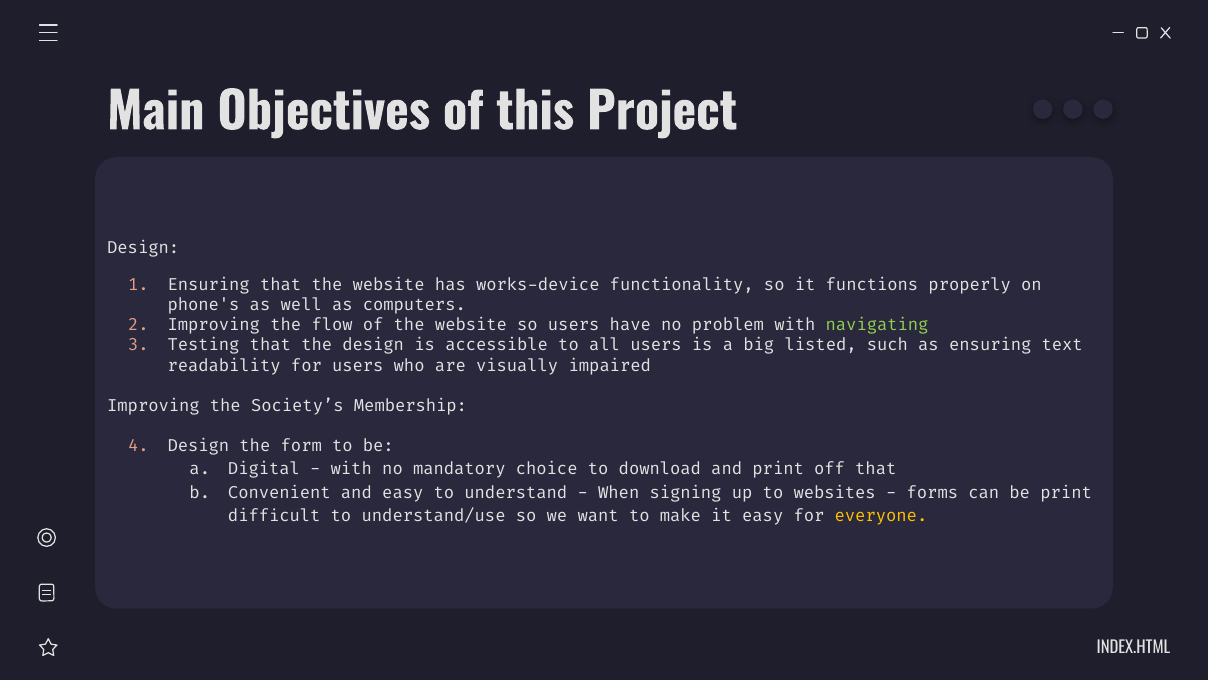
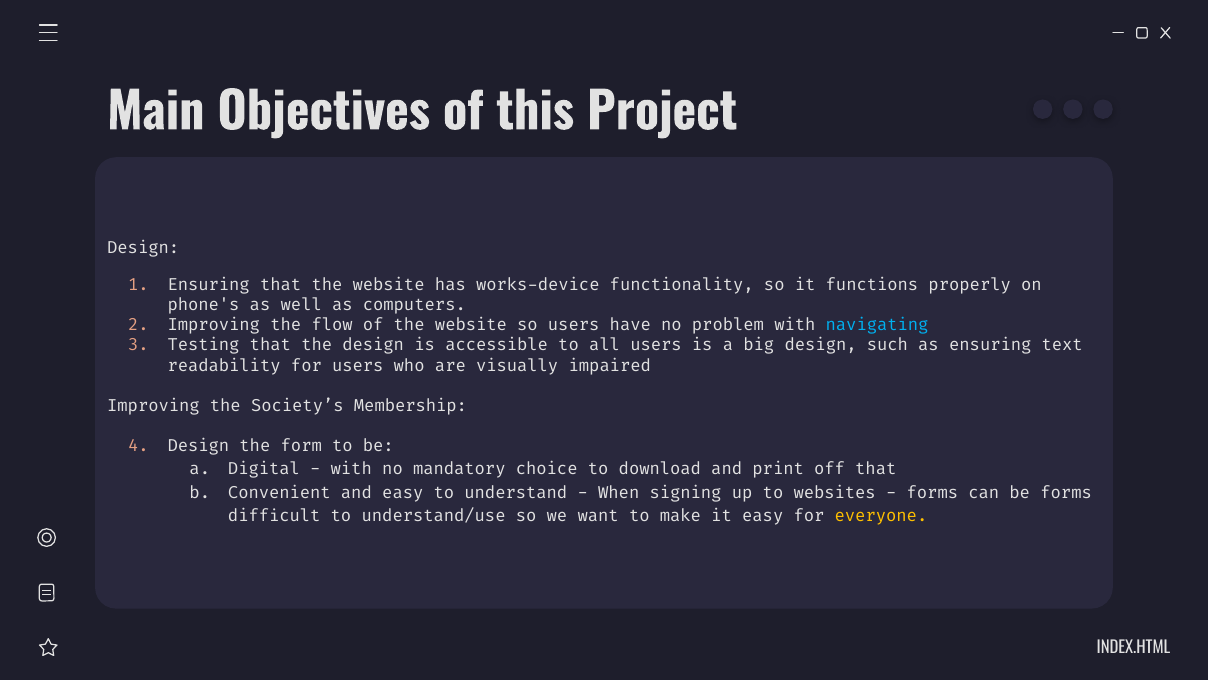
navigating colour: light green -> light blue
big listed: listed -> design
be print: print -> forms
